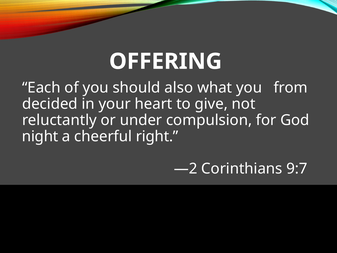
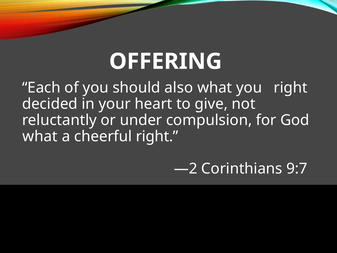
you from: from -> right
night at (40, 136): night -> what
